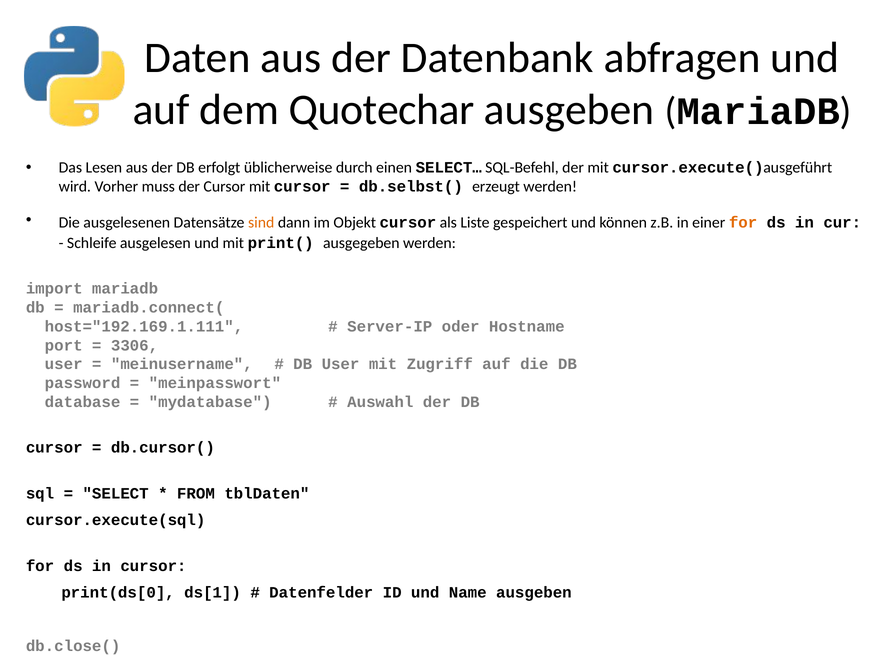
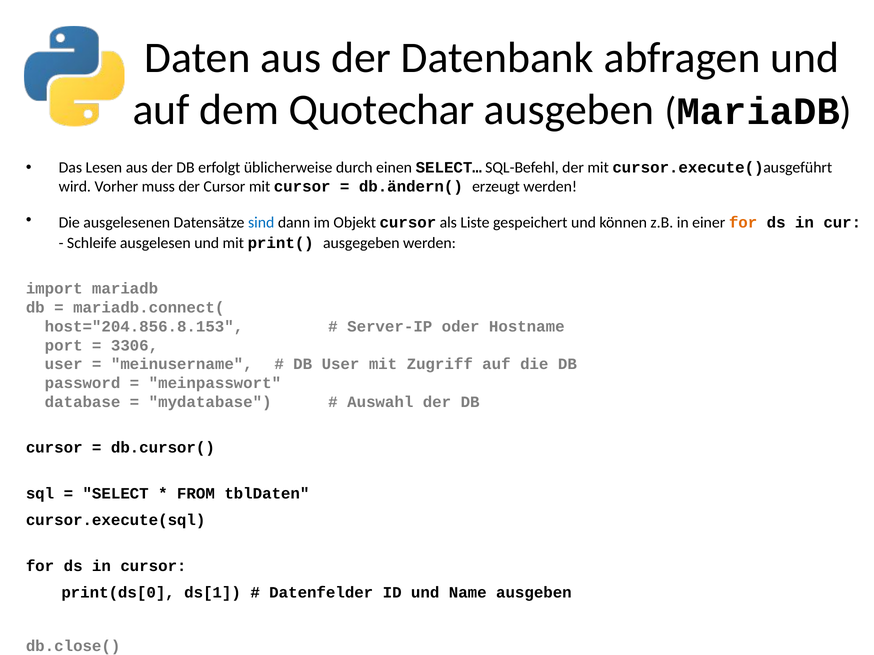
db.selbst(: db.selbst( -> db.ändern(
sind colour: orange -> blue
host="192.169.1.111: host="192.169.1.111 -> host="204.856.8.153
